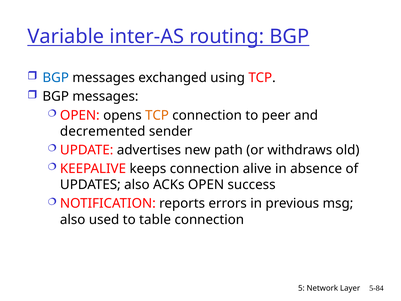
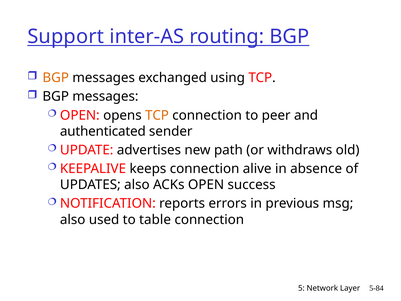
Variable: Variable -> Support
BGP at (56, 78) colour: blue -> orange
decremented: decremented -> authenticated
